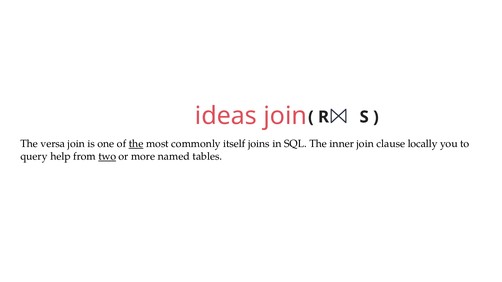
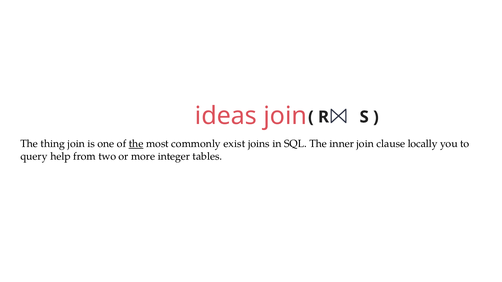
versa: versa -> thing
itself: itself -> exist
two underline: present -> none
named: named -> integer
